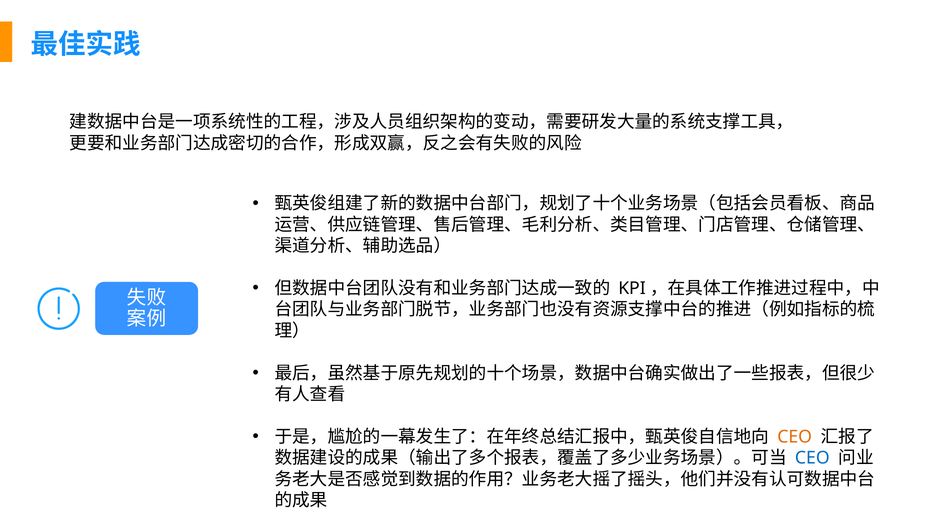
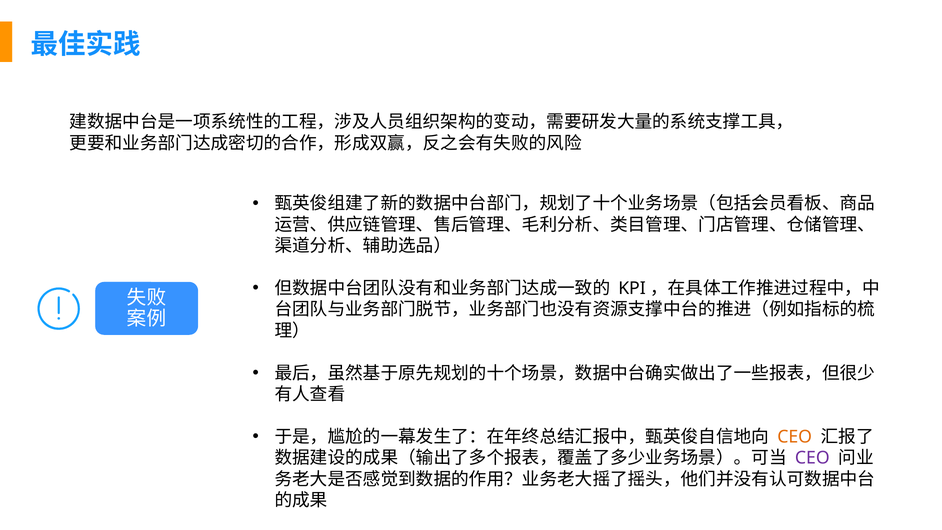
CEO at (812, 458) colour: blue -> purple
